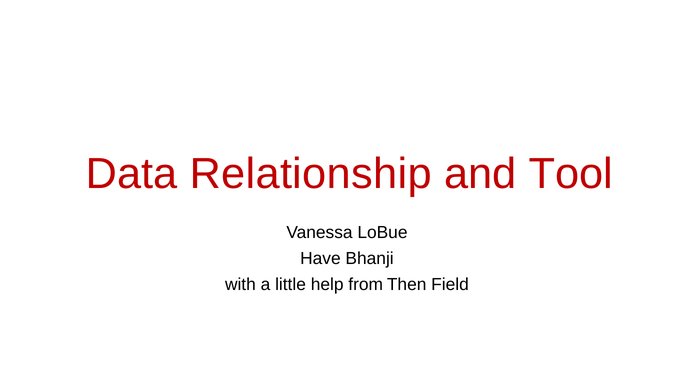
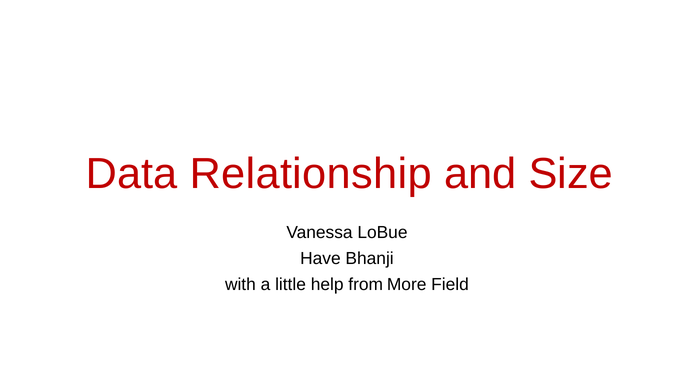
Tool: Tool -> Size
Then: Then -> More
